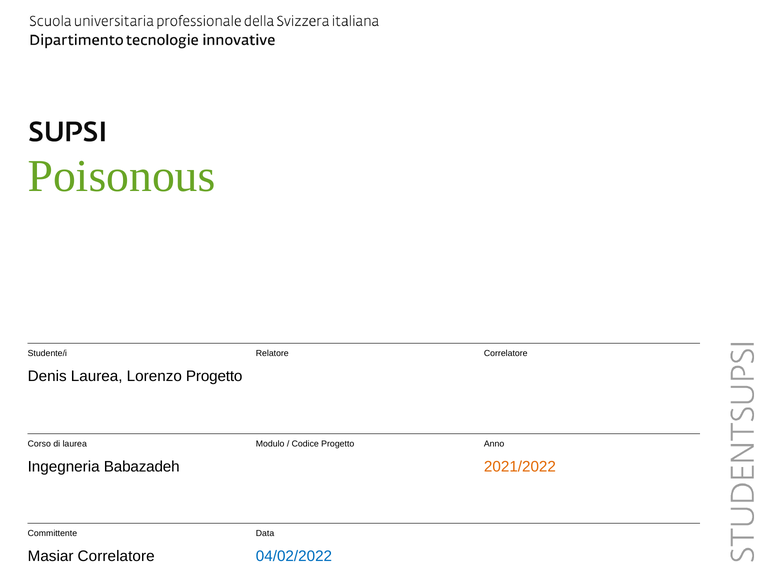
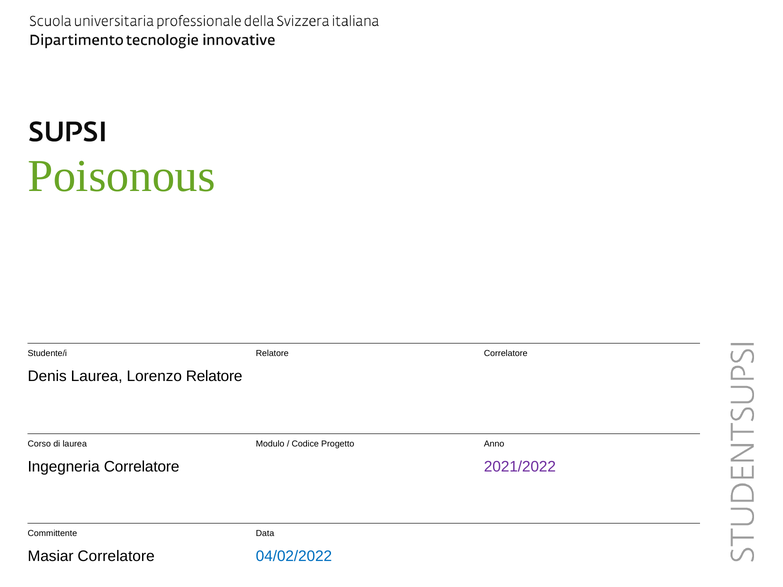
Lorenzo Progetto: Progetto -> Relatore
Ingegneria Babazadeh: Babazadeh -> Correlatore
2021/2022 colour: orange -> purple
